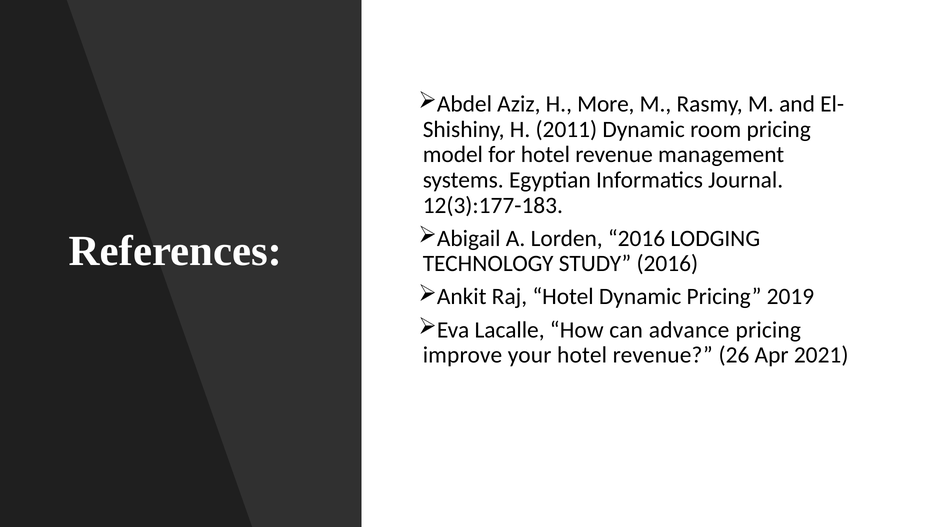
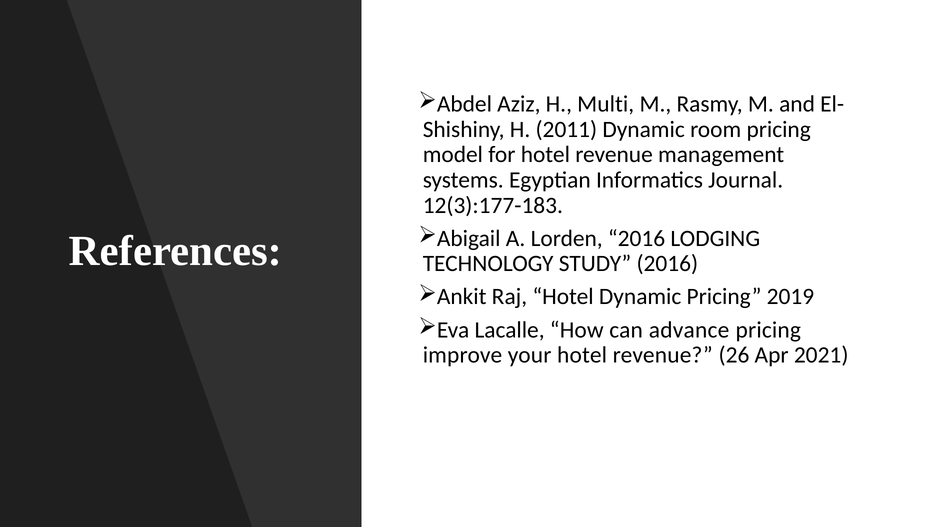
More: More -> Multi
